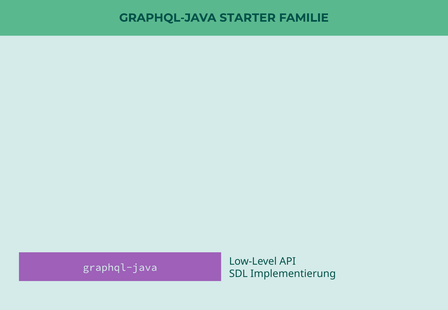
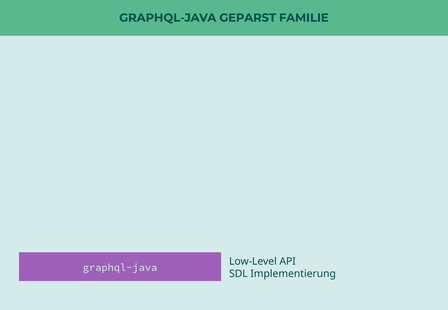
STARTER: STARTER -> GEPARST
